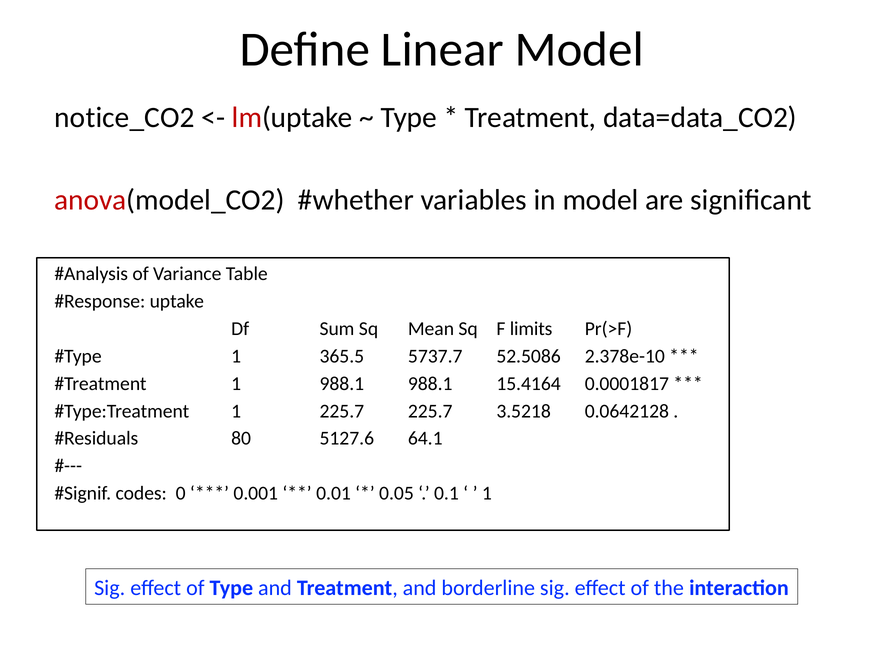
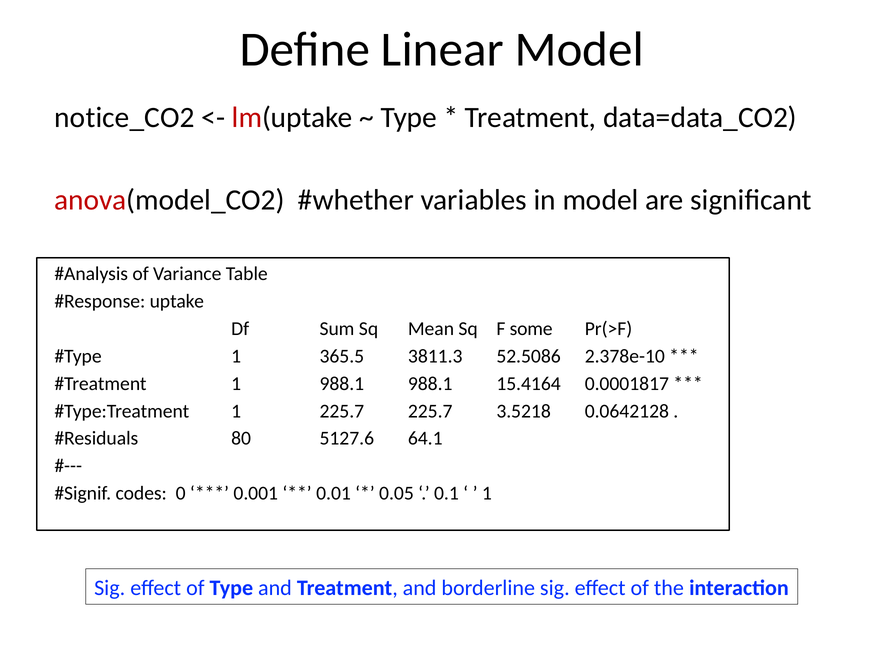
limits: limits -> some
5737.7: 5737.7 -> 3811.3
